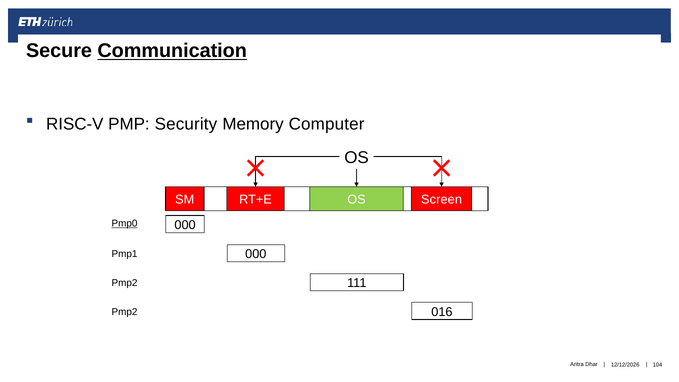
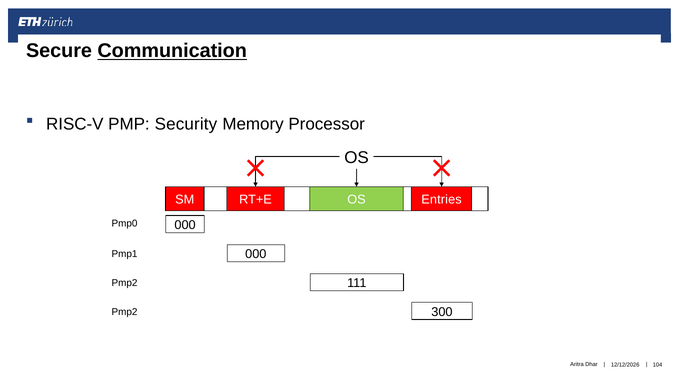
Computer: Computer -> Processor
Screen: Screen -> Entries
Pmp0 underline: present -> none
016: 016 -> 300
